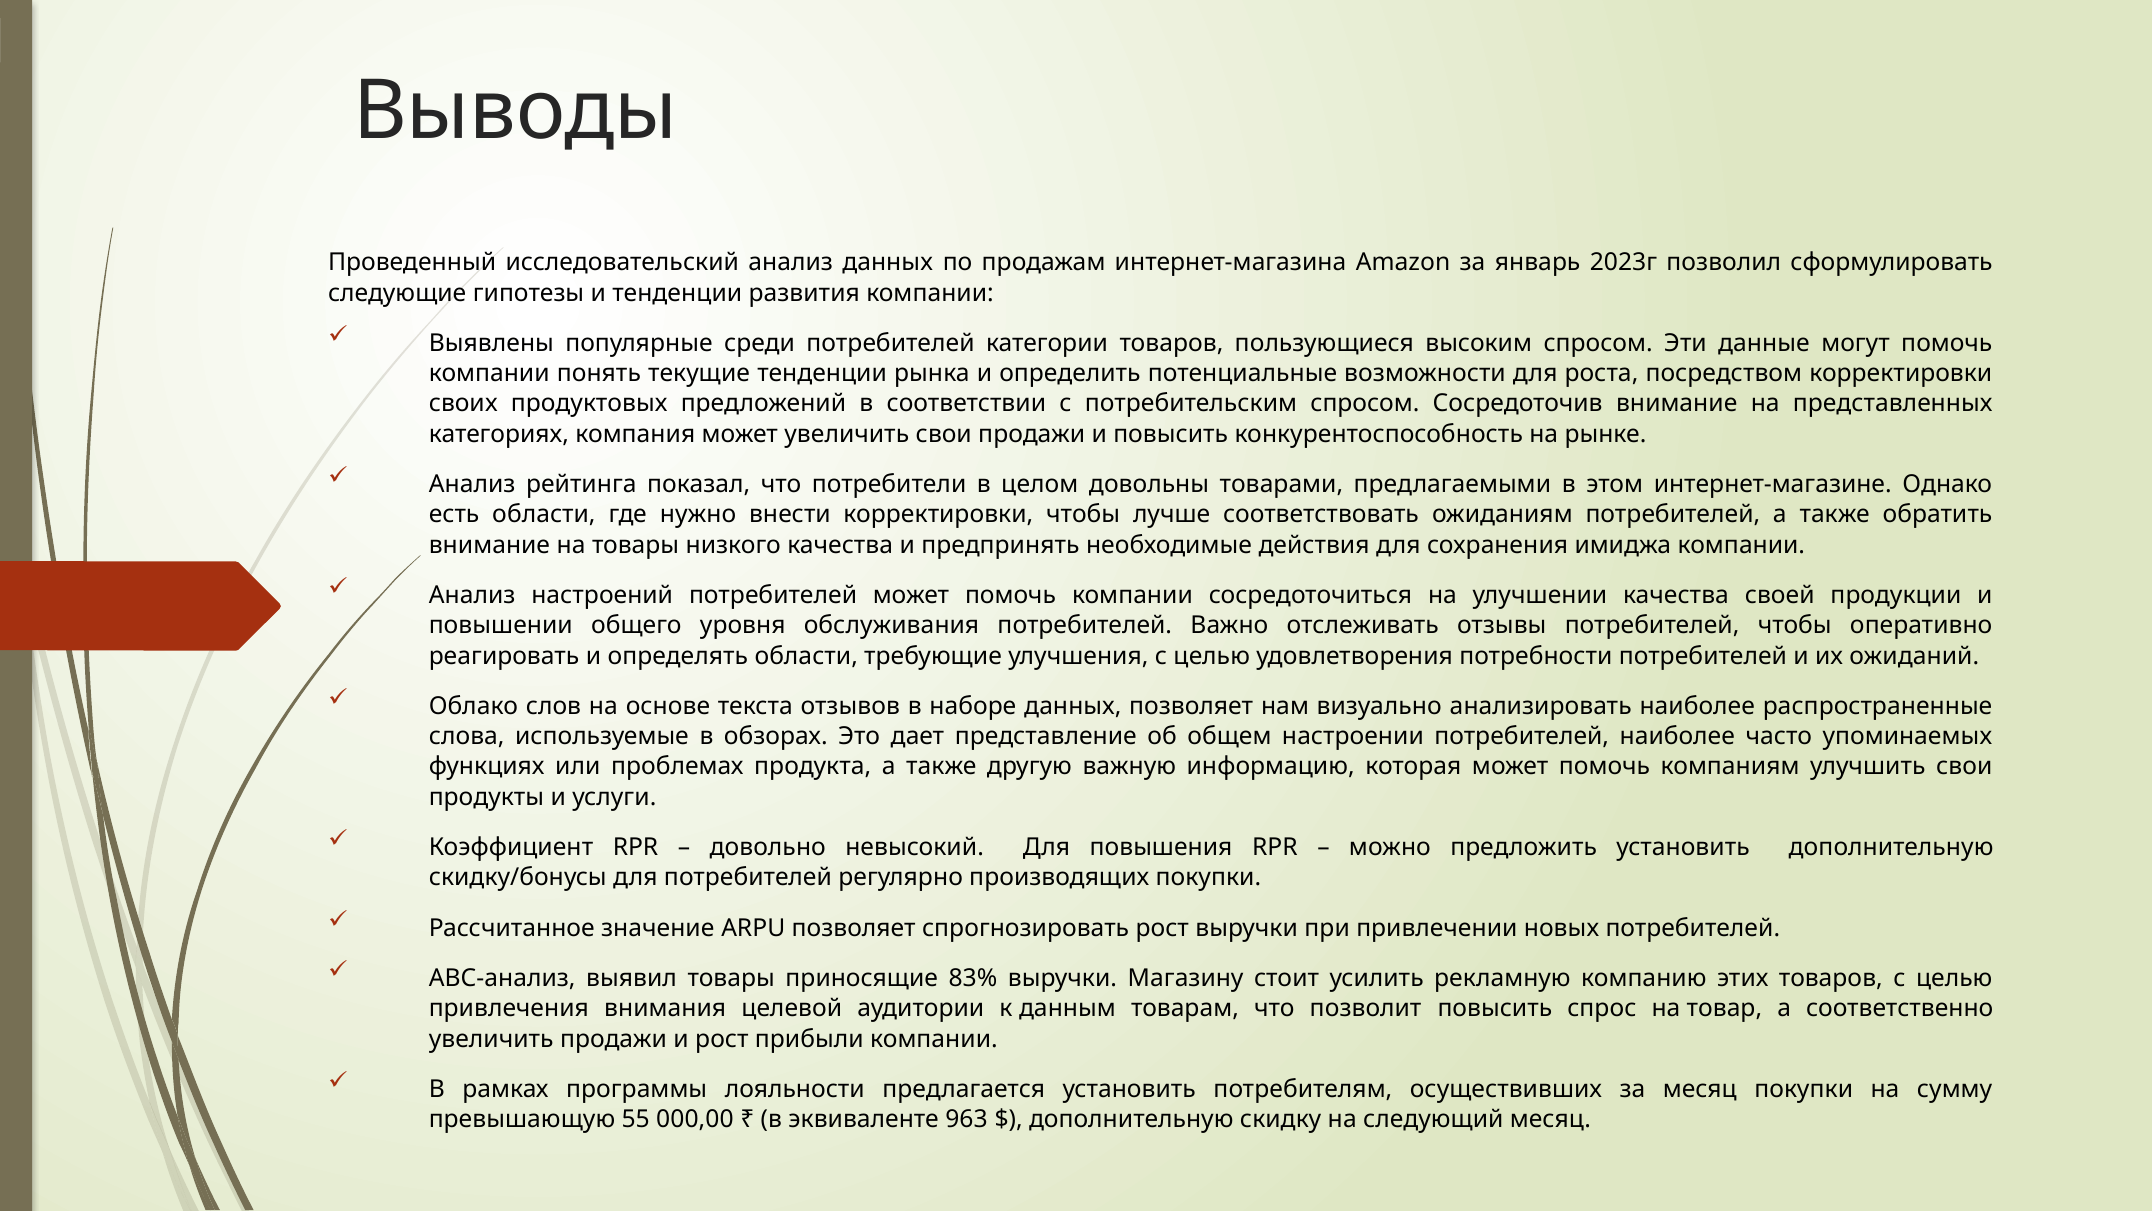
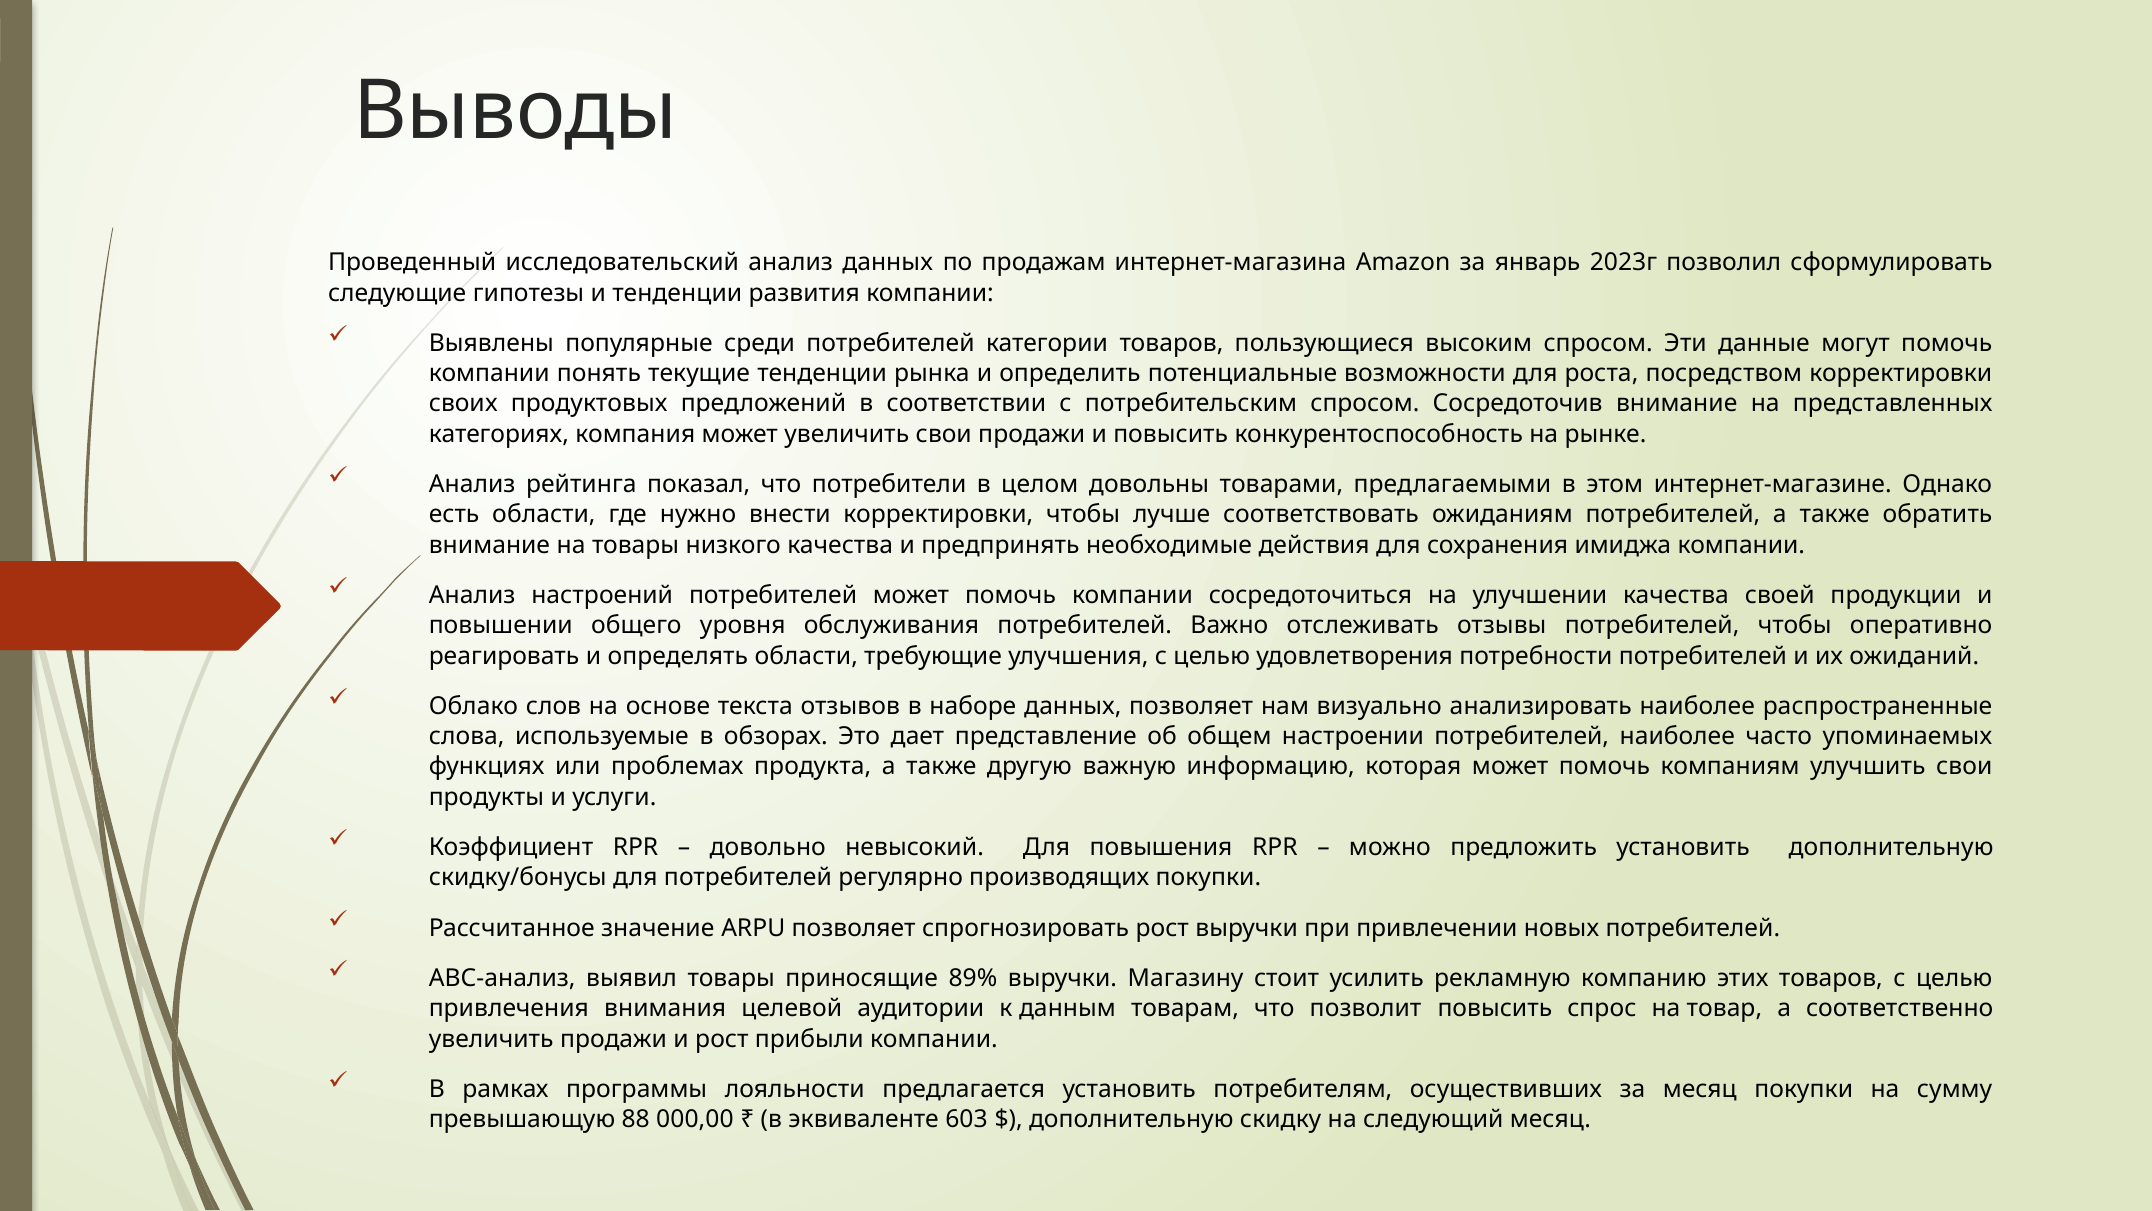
83%: 83% -> 89%
55: 55 -> 88
963: 963 -> 603
